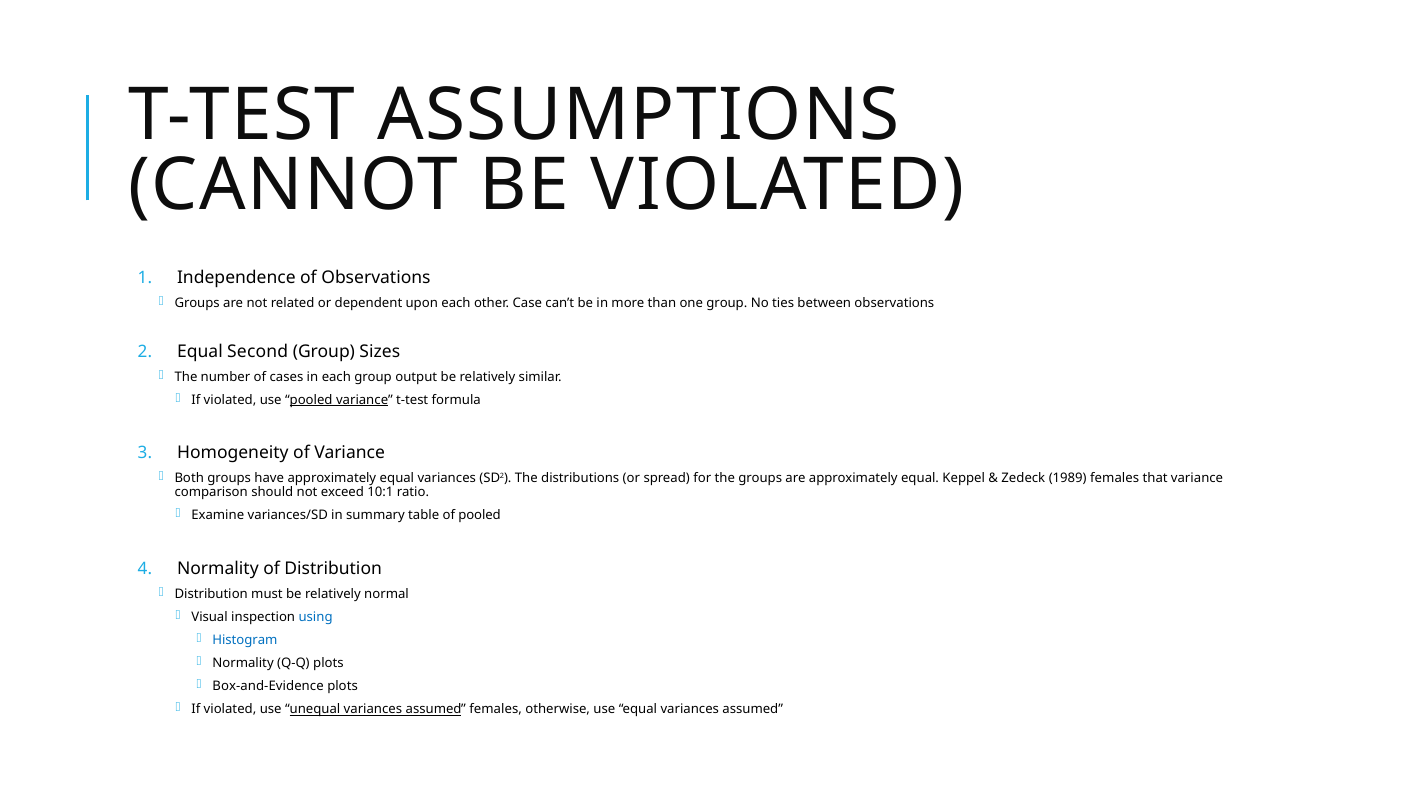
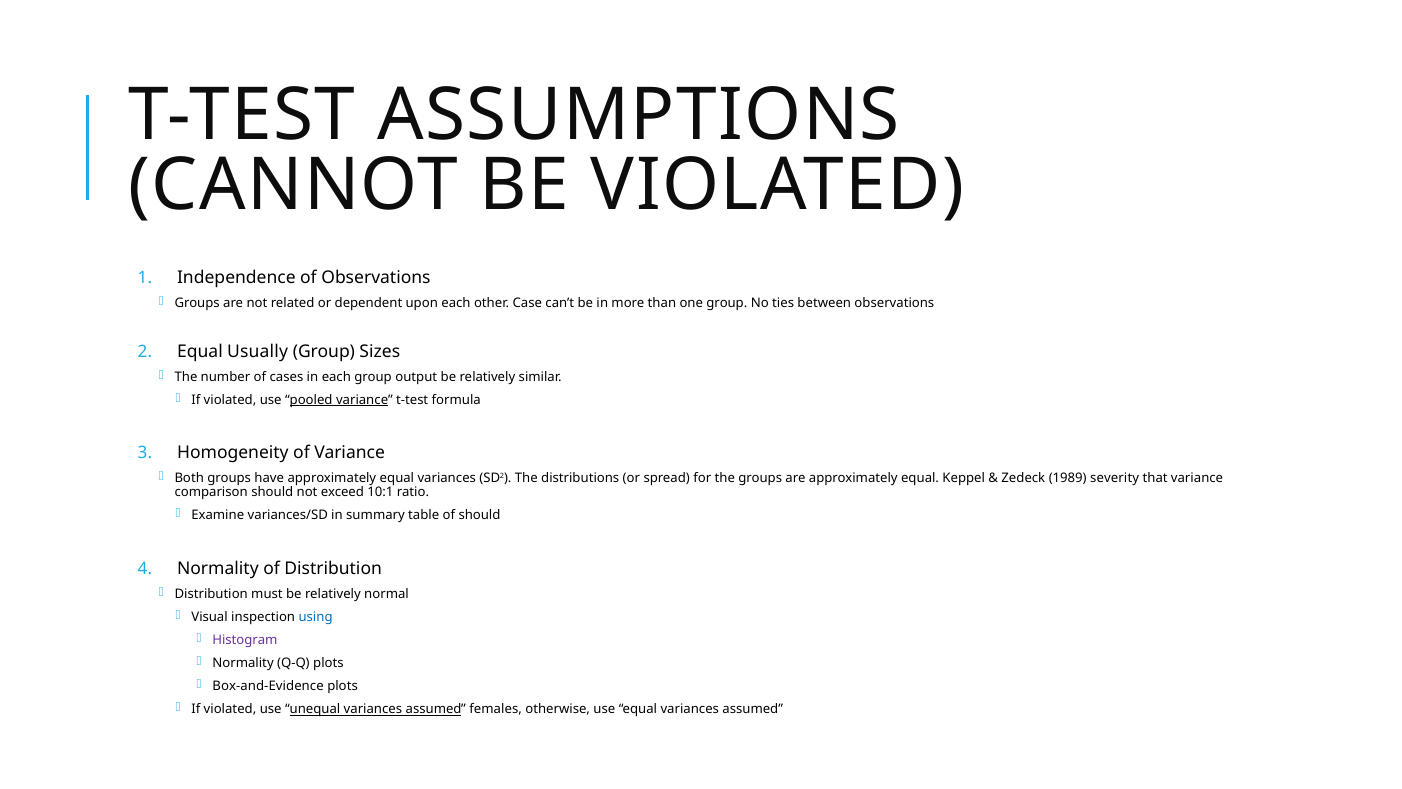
Second: Second -> Usually
1989 females: females -> severity
of pooled: pooled -> should
Histogram colour: blue -> purple
